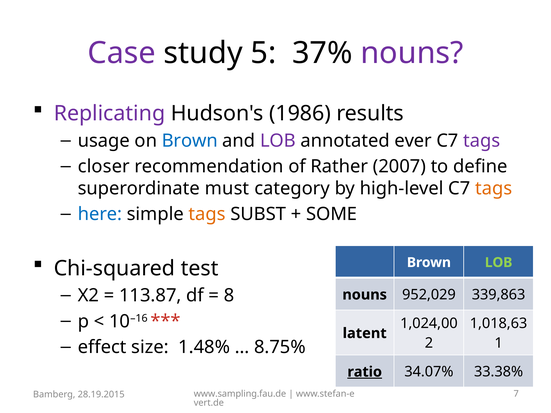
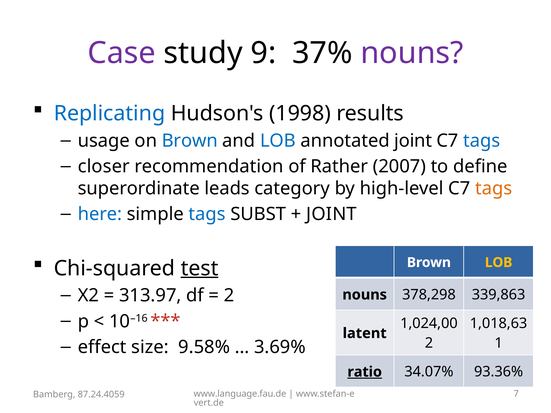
5: 5 -> 9
Replicating colour: purple -> blue
1986: 1986 -> 1998
LOB at (278, 141) colour: purple -> blue
annotated ever: ever -> joint
tags at (482, 141) colour: purple -> blue
must: must -> leads
tags at (207, 214) colour: orange -> blue
SOME at (332, 214): SOME -> JOINT
test underline: none -> present
LOB at (499, 263) colour: light green -> yellow
113.87: 113.87 -> 313.97
8 at (229, 296): 8 -> 2
952,029: 952,029 -> 378,298
1.48%: 1.48% -> 9.58%
8.75%: 8.75% -> 3.69%
33.38%: 33.38% -> 93.36%
www.sampling.fau.de: www.sampling.fau.de -> www.language.fau.de
28.19.2015: 28.19.2015 -> 87.24.4059
